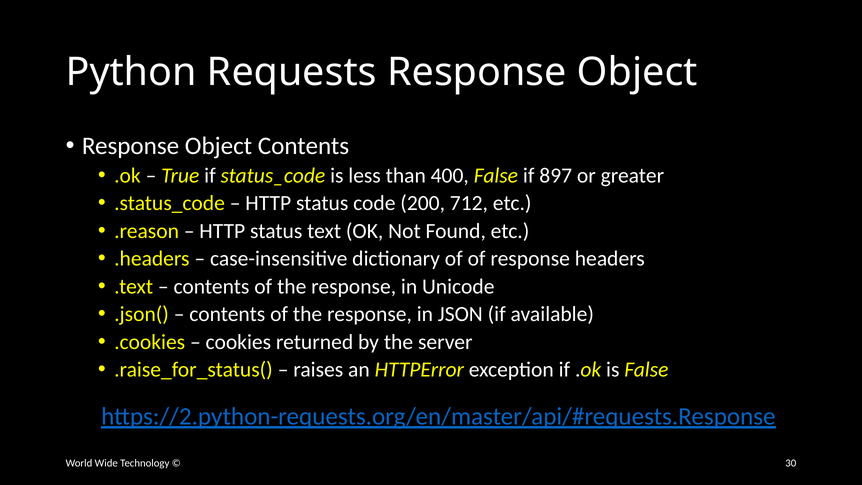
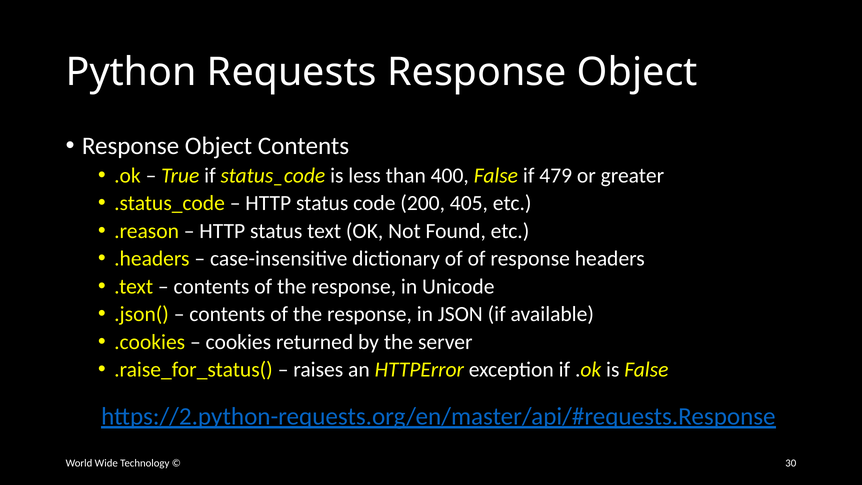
897: 897 -> 479
712: 712 -> 405
